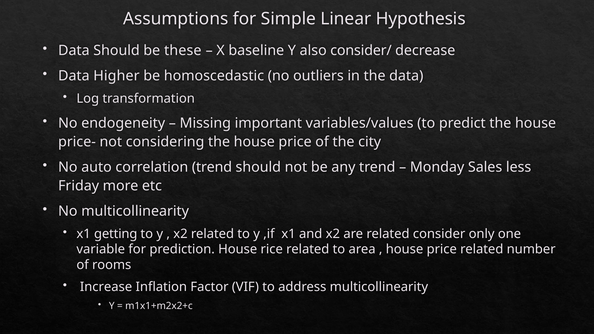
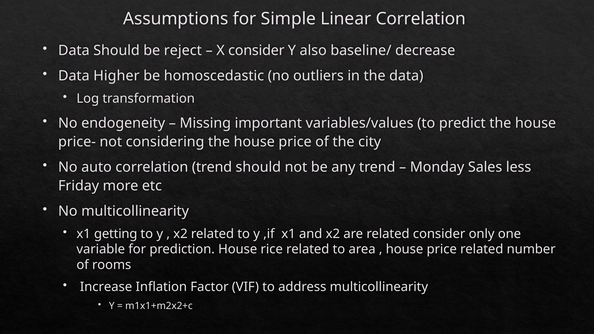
Linear Hypothesis: Hypothesis -> Correlation
these: these -> reject
X baseline: baseline -> consider
consider/: consider/ -> baseline/
